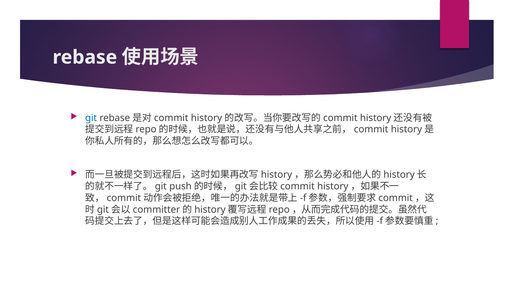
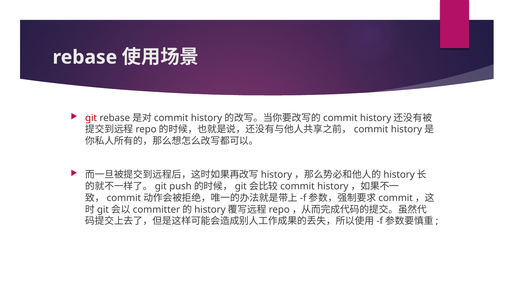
git colour: blue -> red
